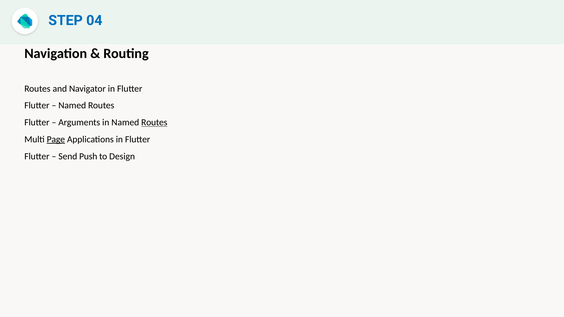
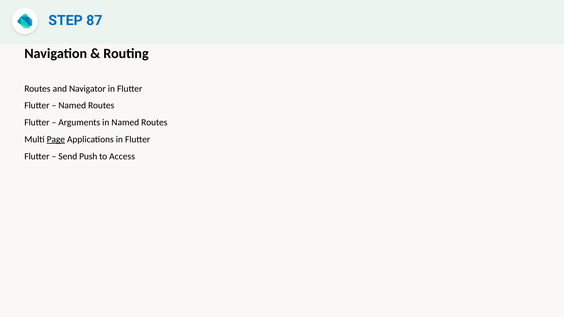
04: 04 -> 87
Routes at (154, 123) underline: present -> none
Design: Design -> Access
